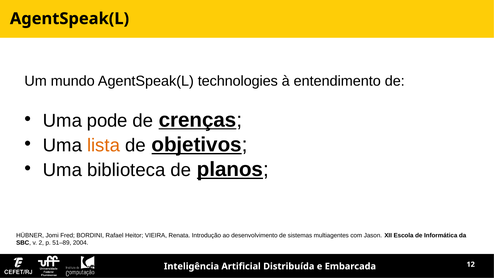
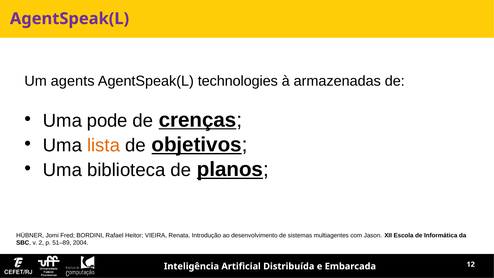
AgentSpeak(L at (70, 19) colour: black -> purple
mundo: mundo -> agents
entendimento: entendimento -> armazenadas
